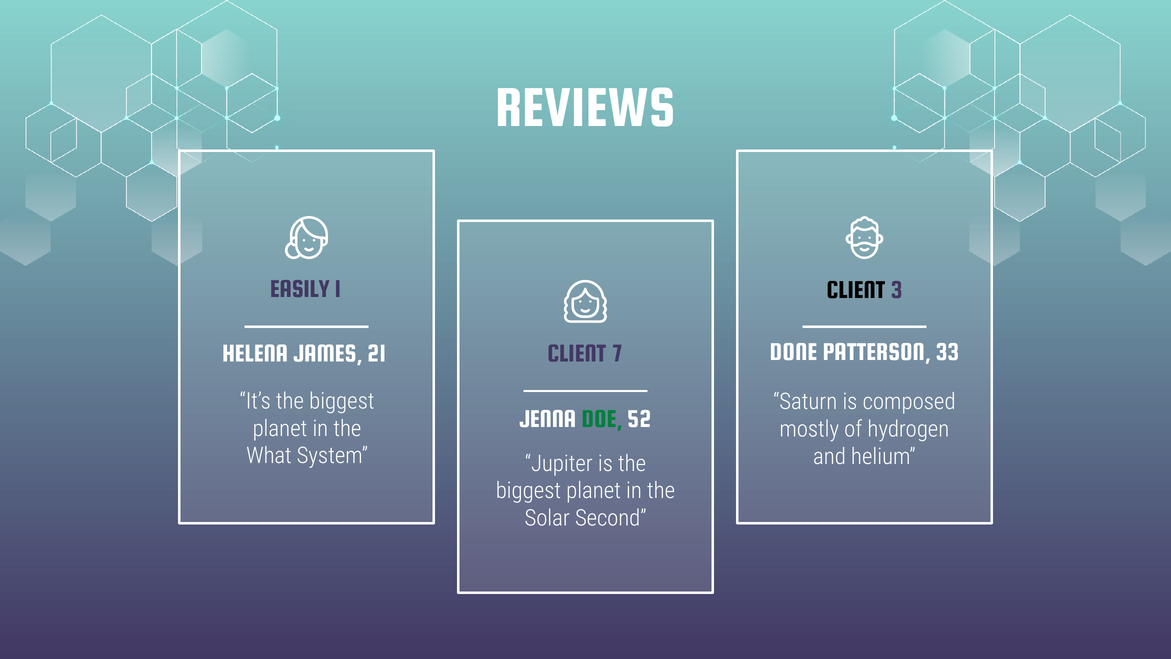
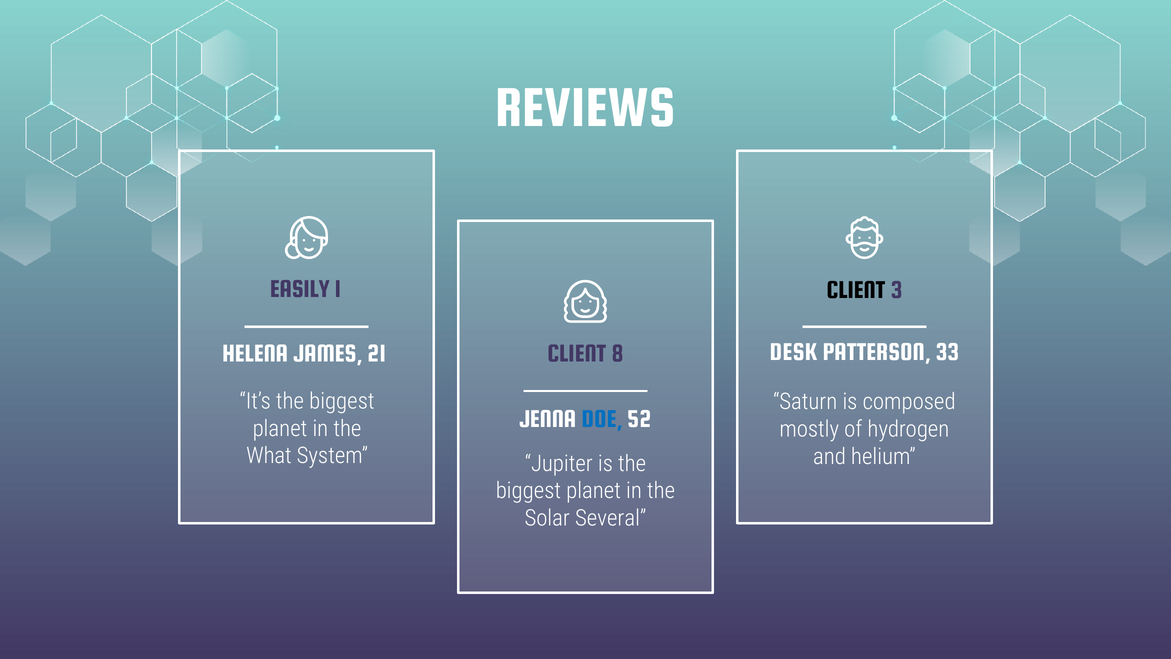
DONE: DONE -> DESK
7: 7 -> 8
DOE colour: green -> blue
Second: Second -> Several
